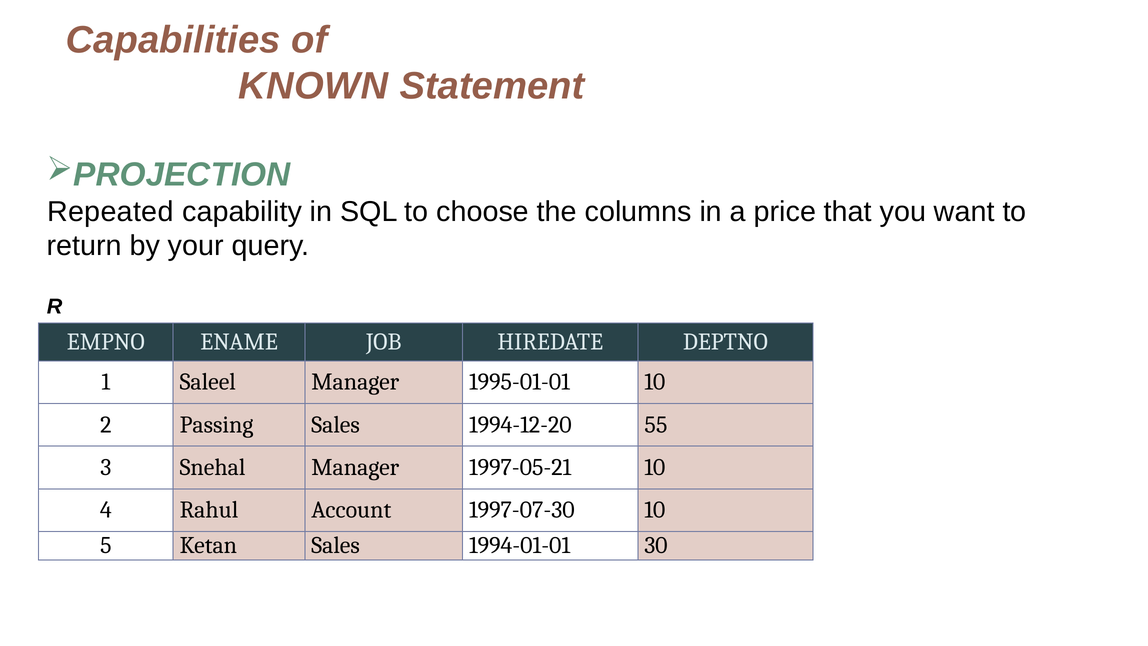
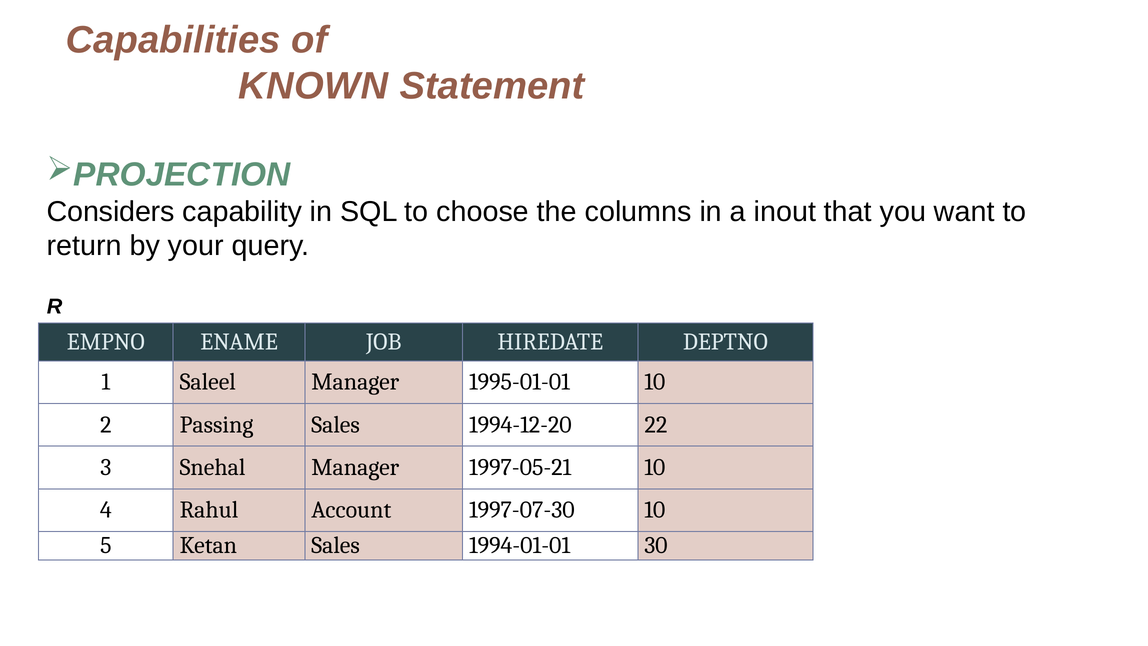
Repeated: Repeated -> Considers
price: price -> inout
55: 55 -> 22
